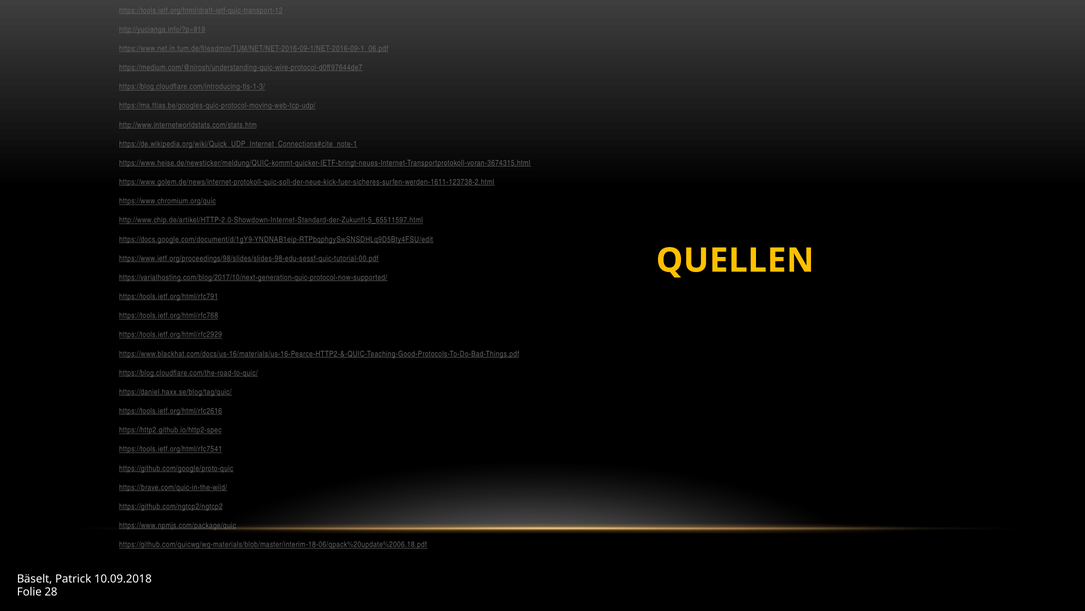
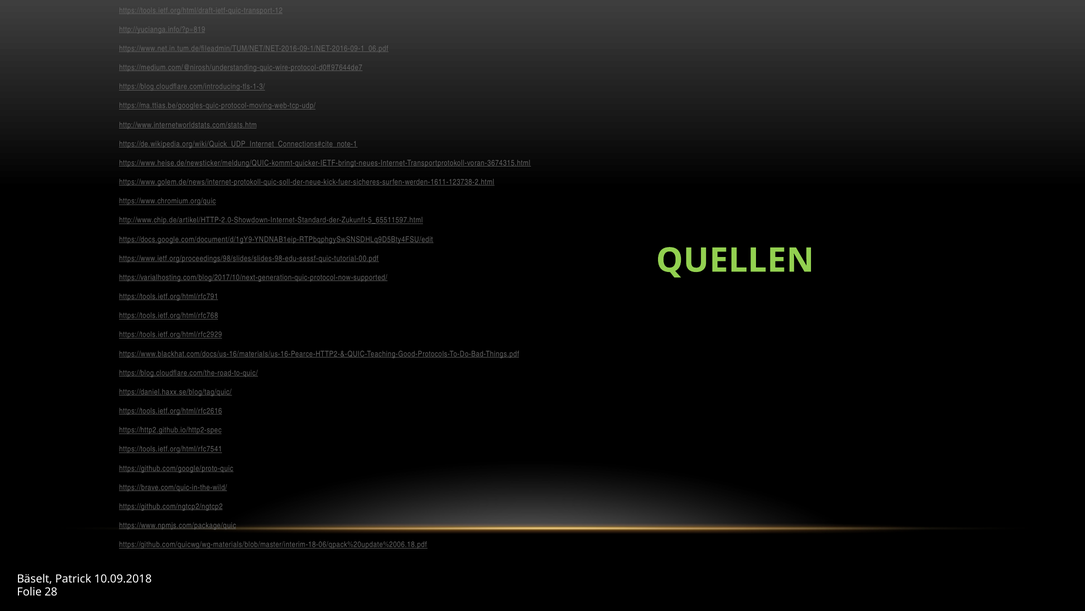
QUELLEN colour: yellow -> light green
